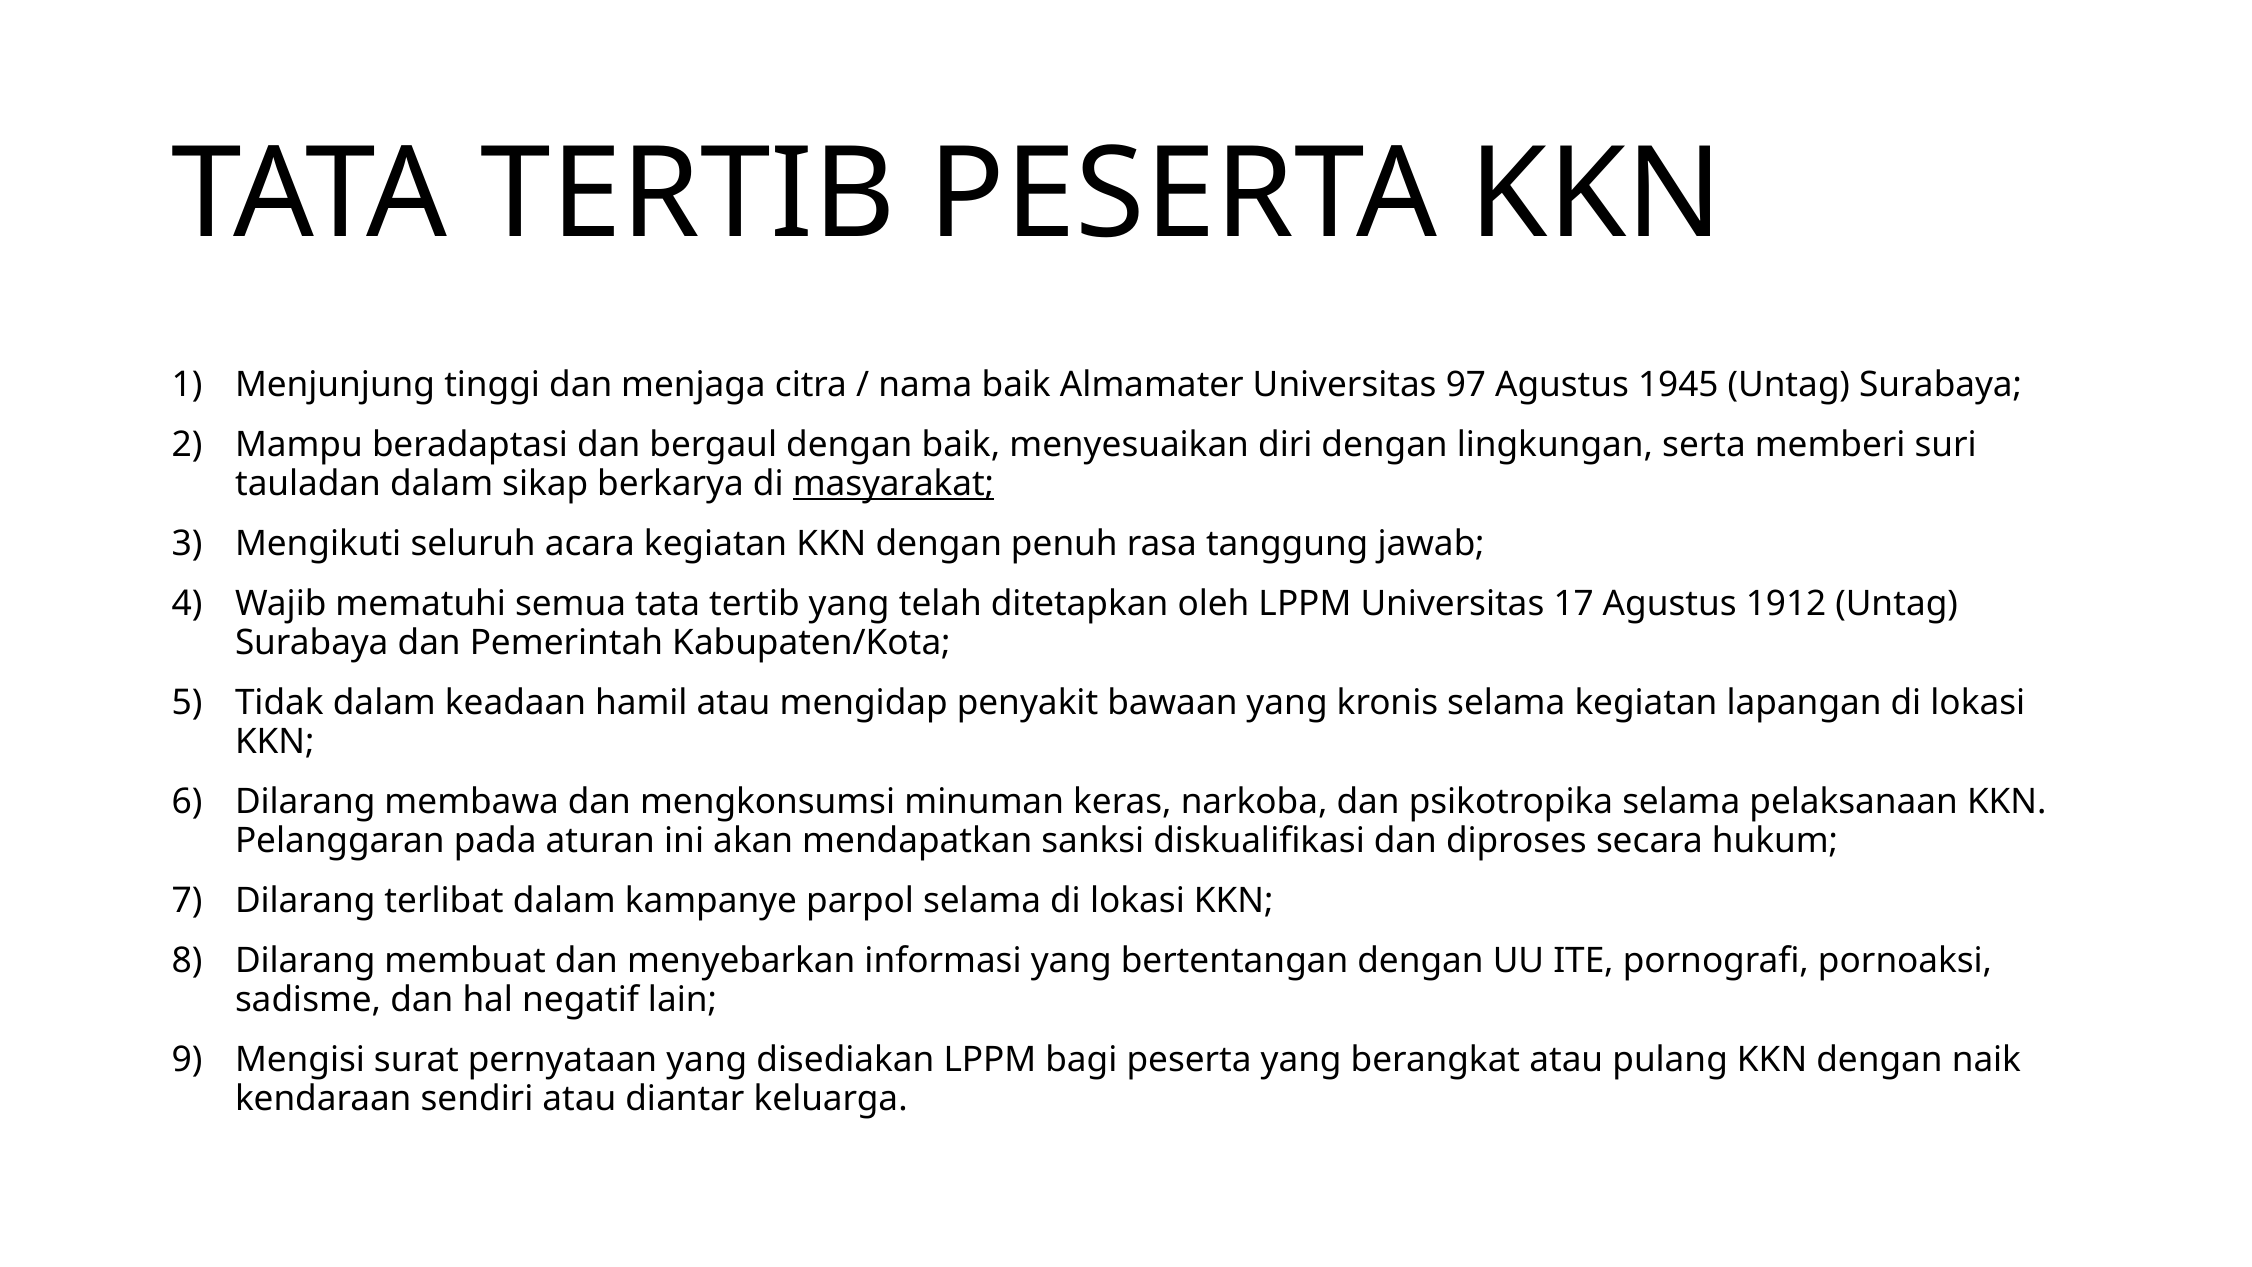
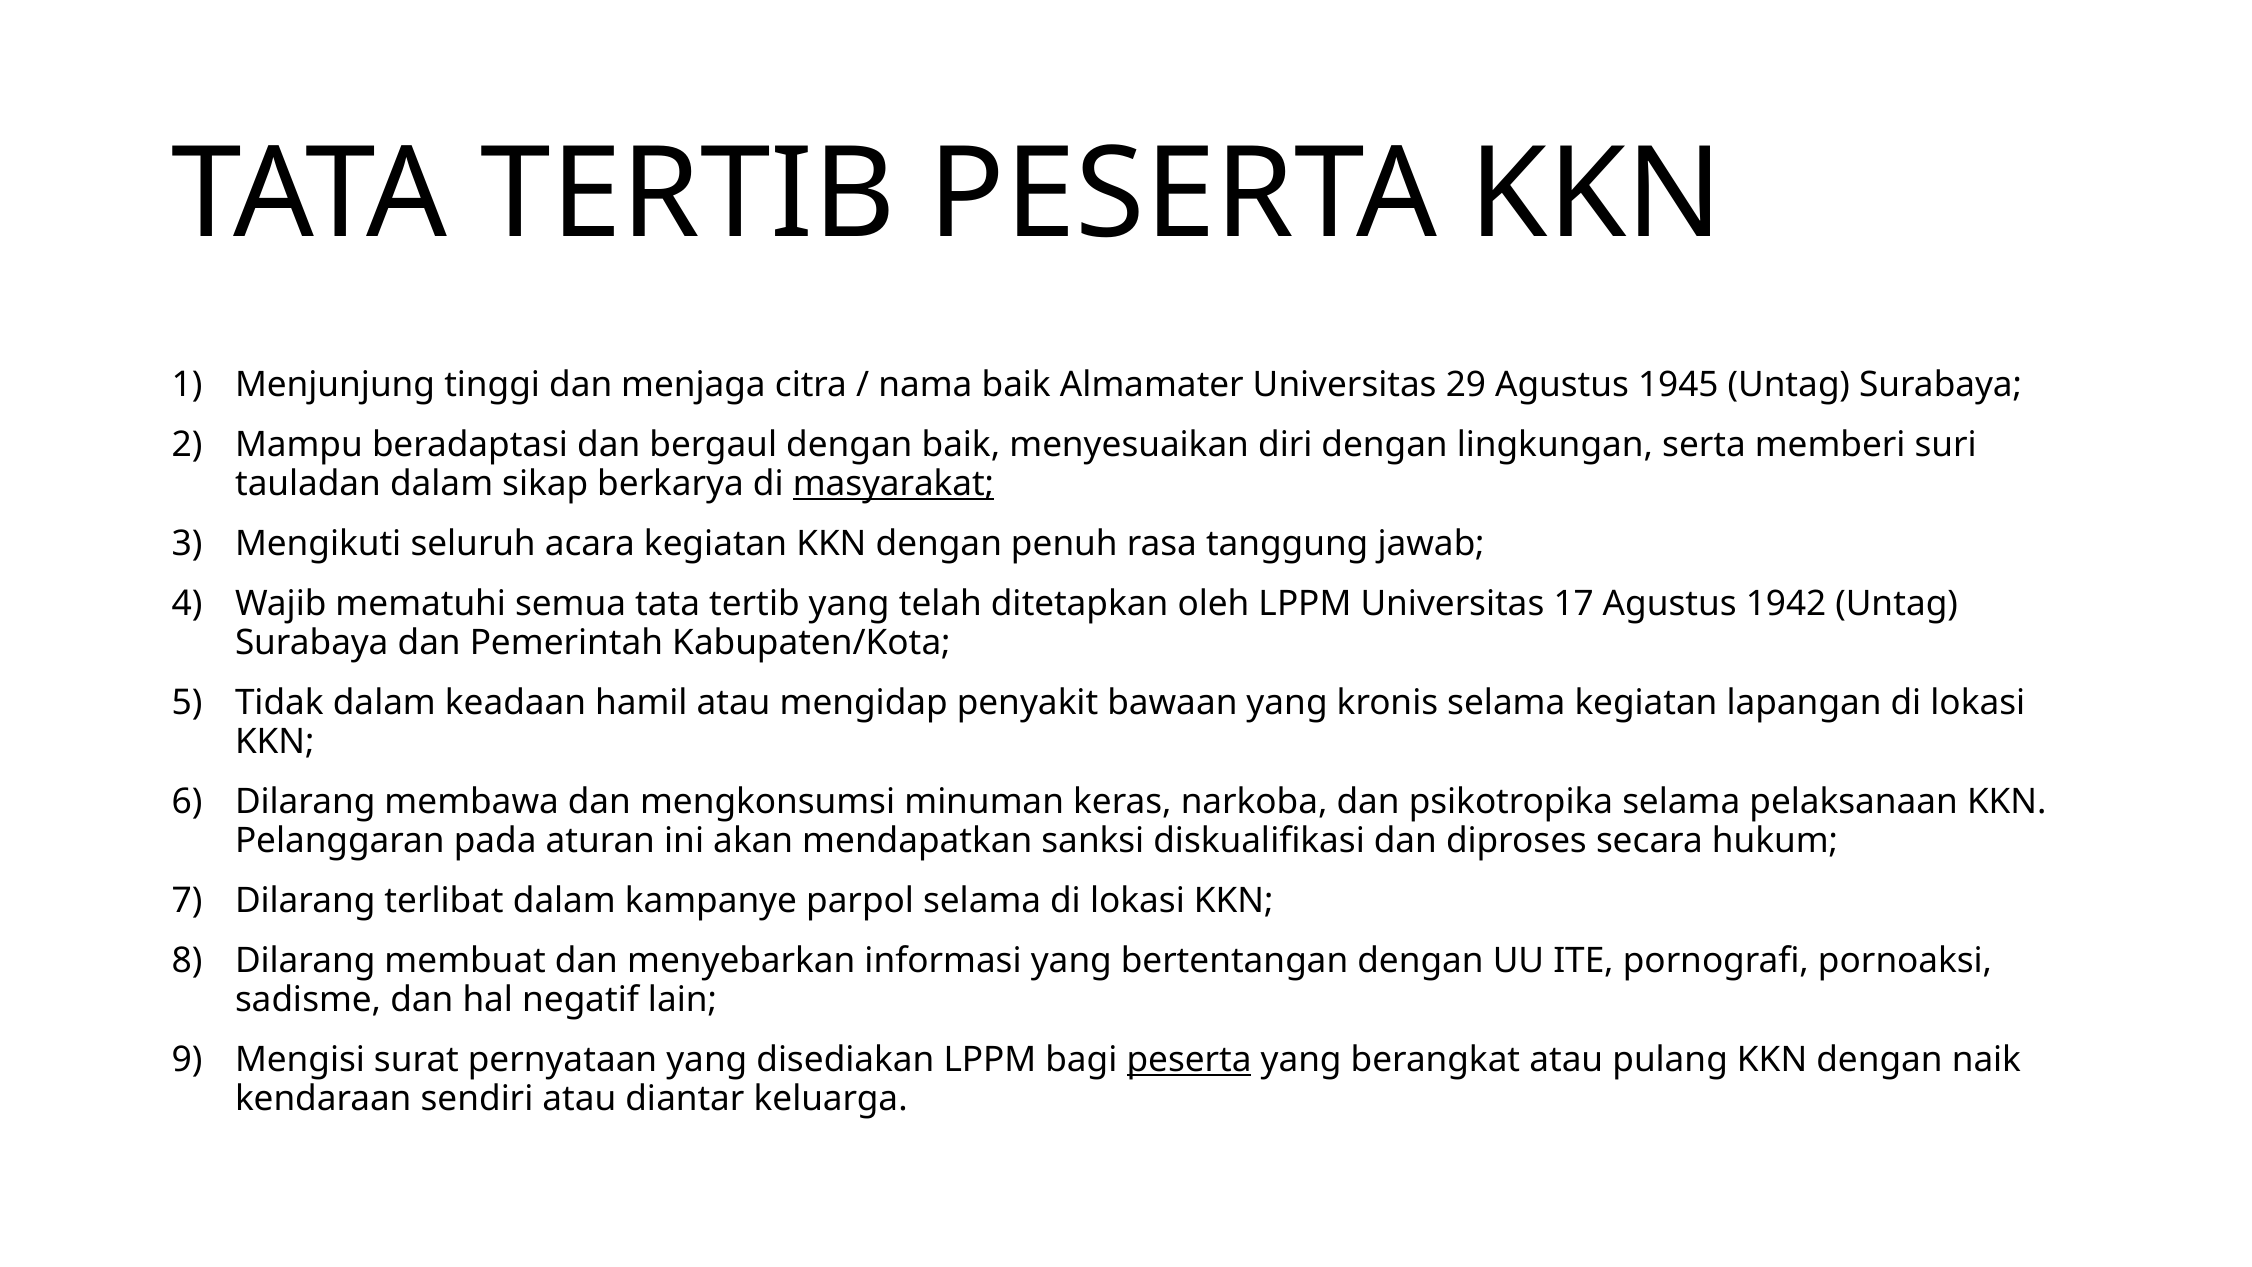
97: 97 -> 29
1912: 1912 -> 1942
peserta at (1189, 1060) underline: none -> present
